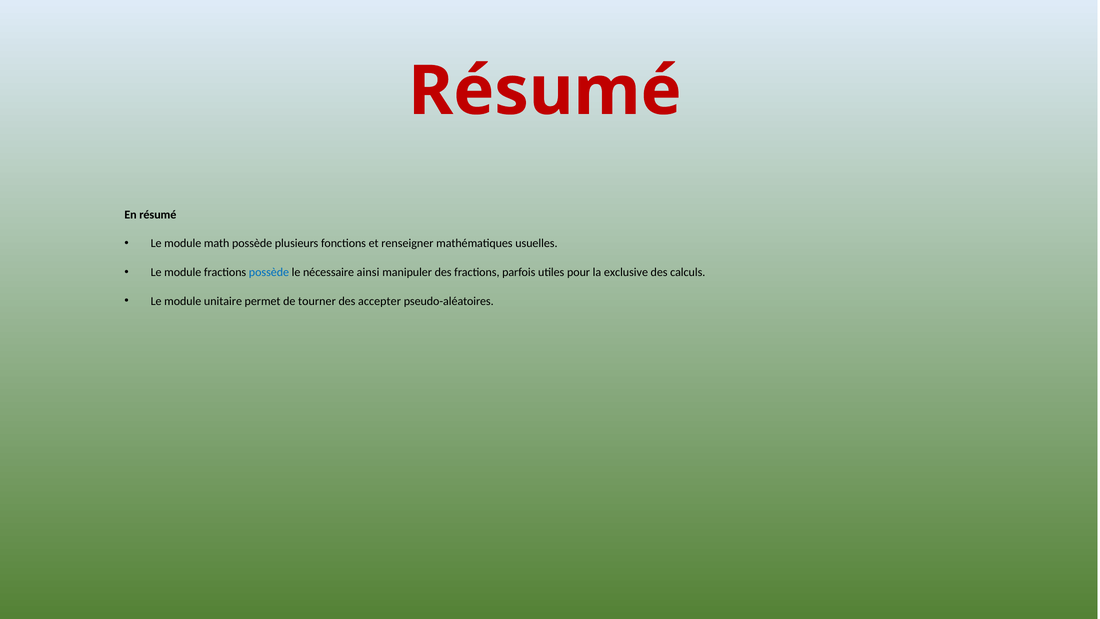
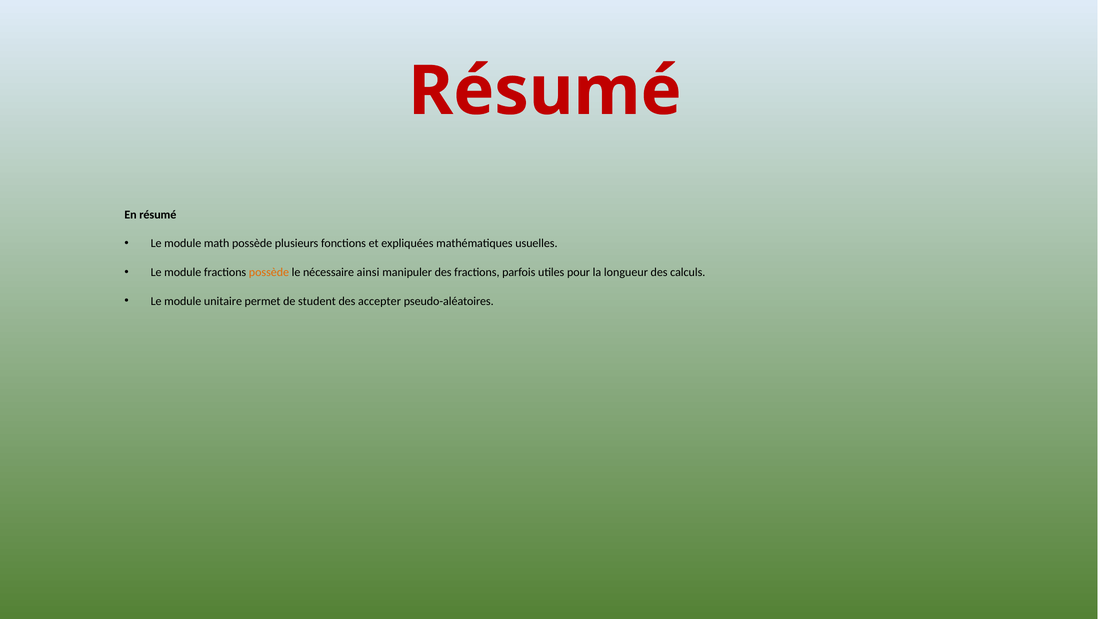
renseigner: renseigner -> expliquées
possède at (269, 272) colour: blue -> orange
exclusive: exclusive -> longueur
tourner: tourner -> student
